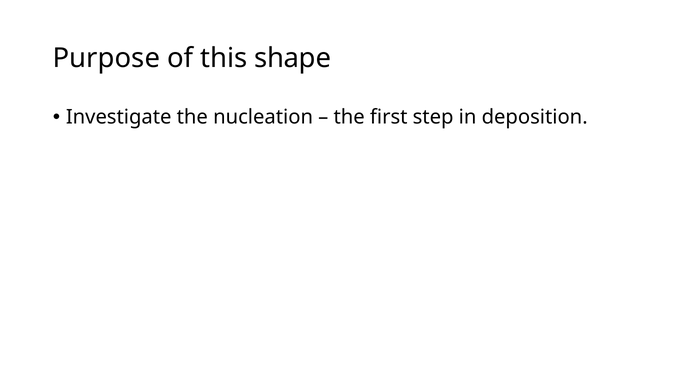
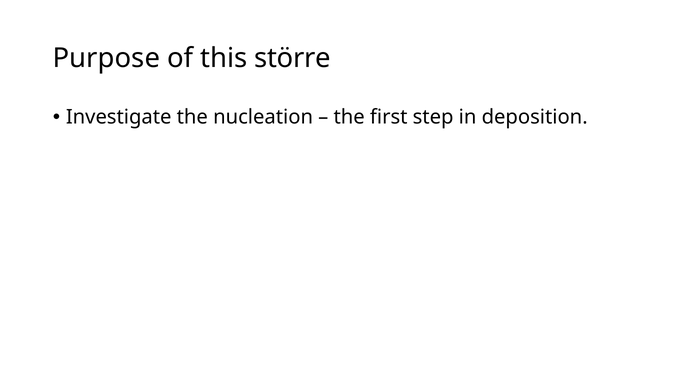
shape: shape -> större
